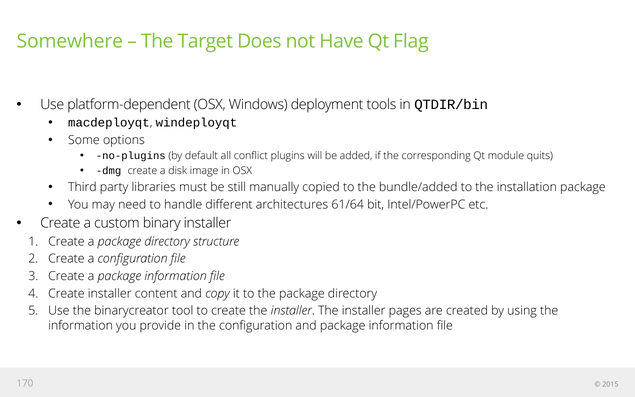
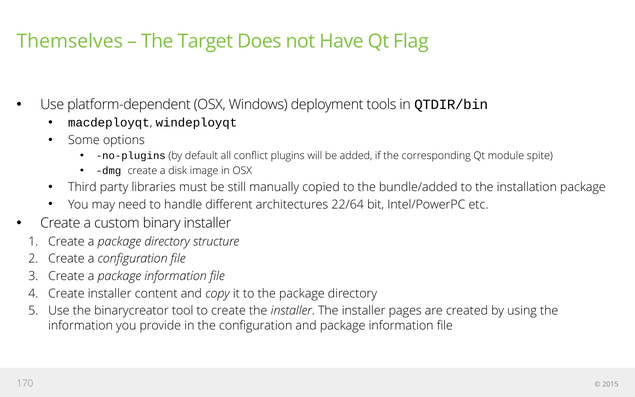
Somewhere: Somewhere -> Themselves
quits: quits -> spite
61/64: 61/64 -> 22/64
